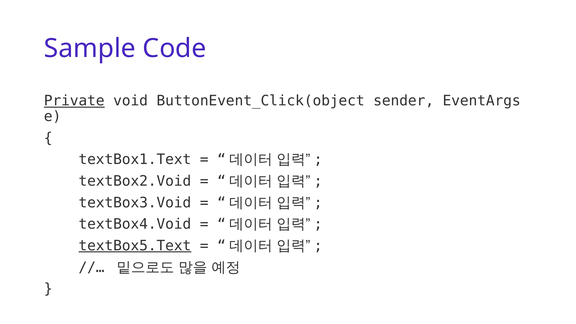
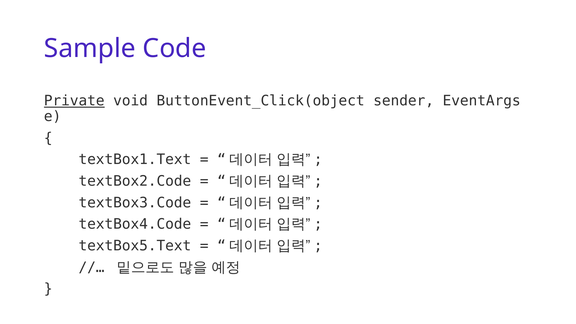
textBox2.Void: textBox2.Void -> textBox2.Code
textBox3.Void: textBox3.Void -> textBox3.Code
textBox4.Void: textBox4.Void -> textBox4.Code
textBox5.Text underline: present -> none
